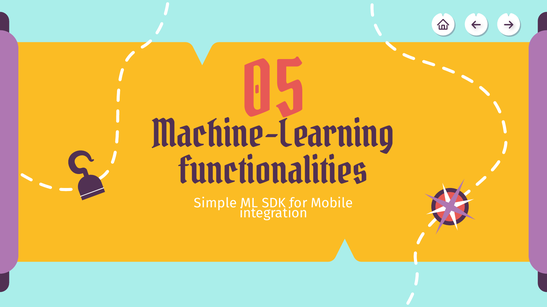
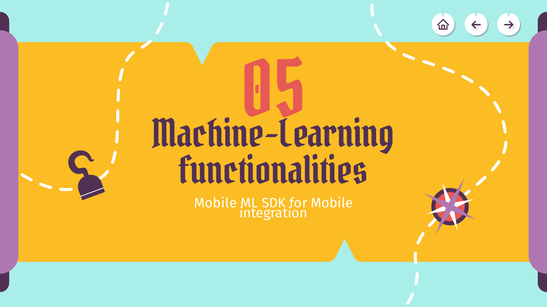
Simple at (215, 203): Simple -> Mobile
